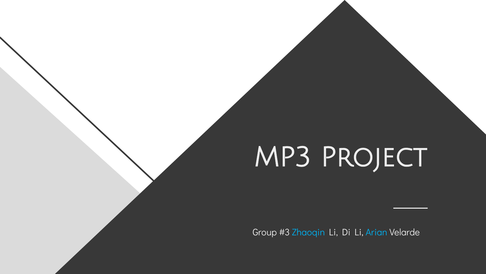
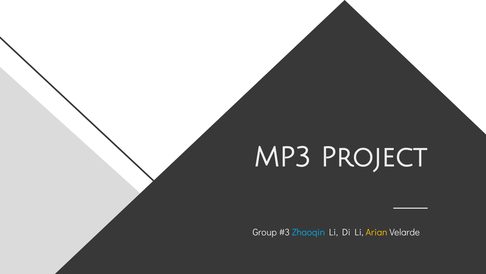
Arian colour: light blue -> yellow
